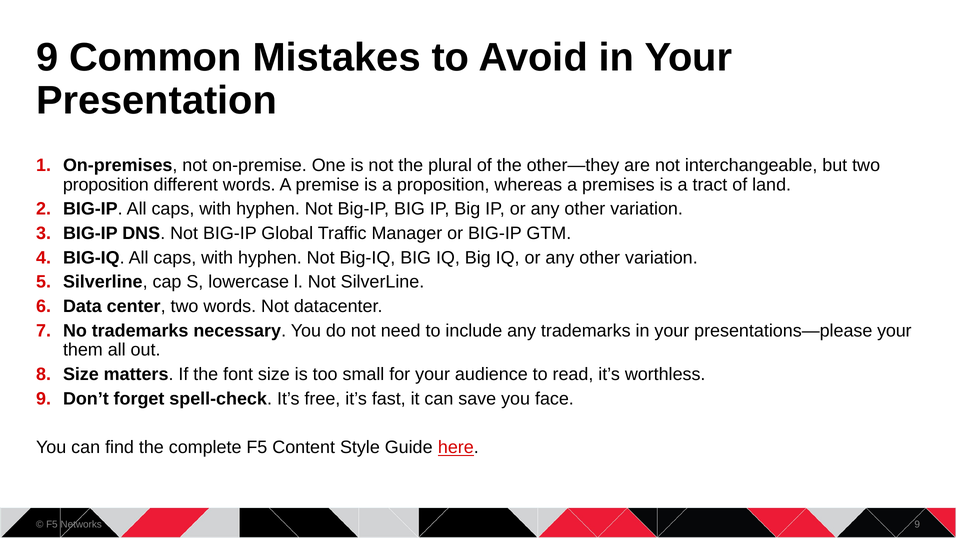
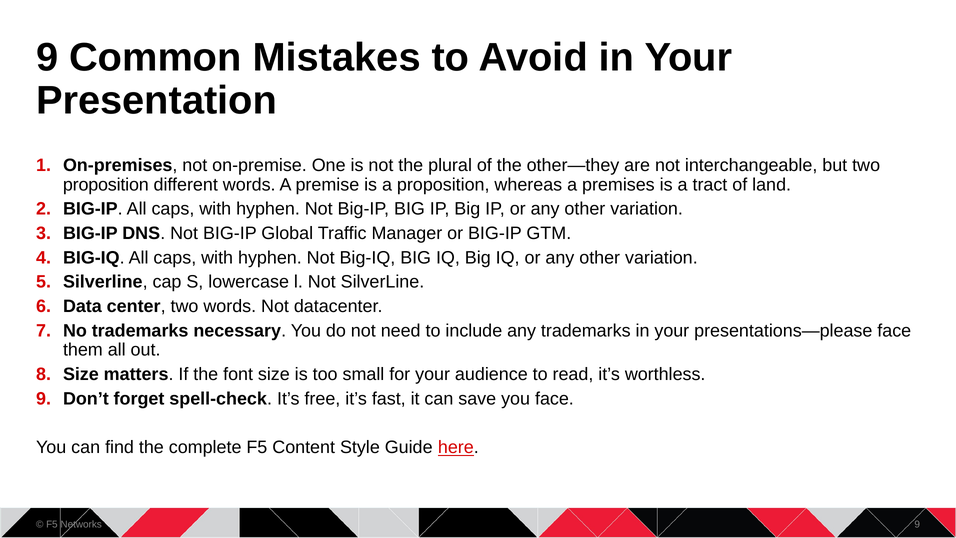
presentations—please your: your -> face
